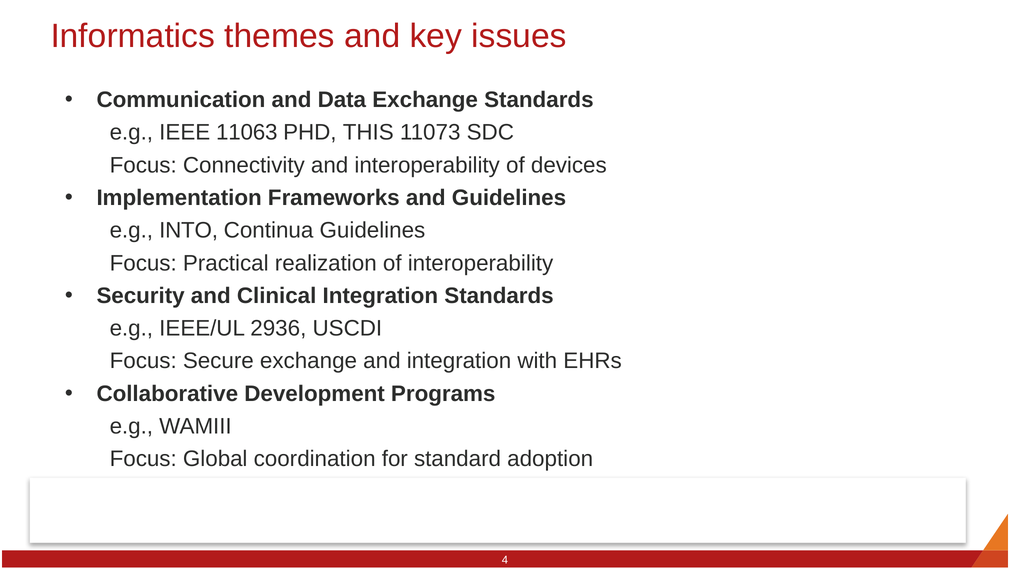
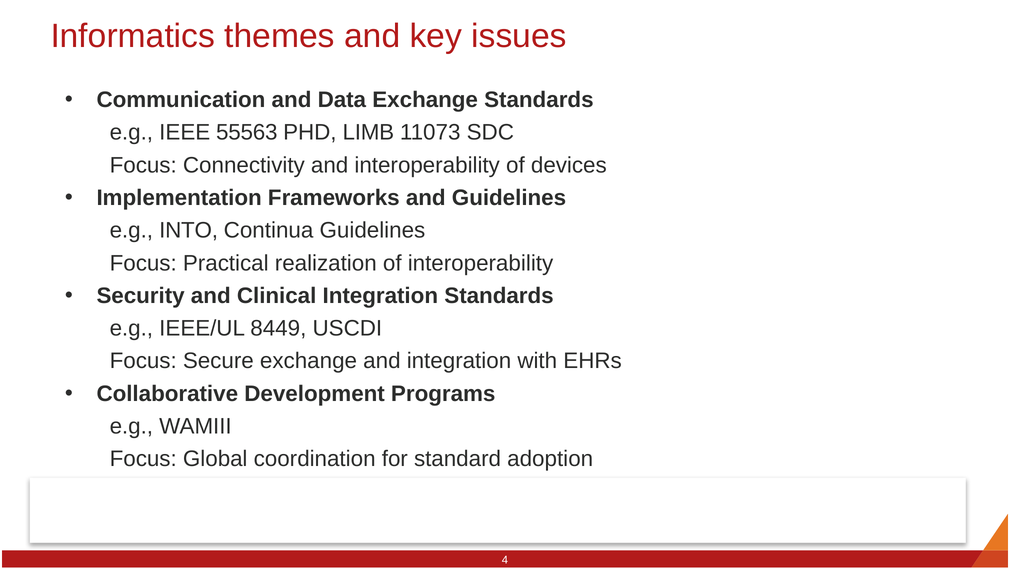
11063: 11063 -> 55563
THIS: THIS -> LIMB
2936: 2936 -> 8449
